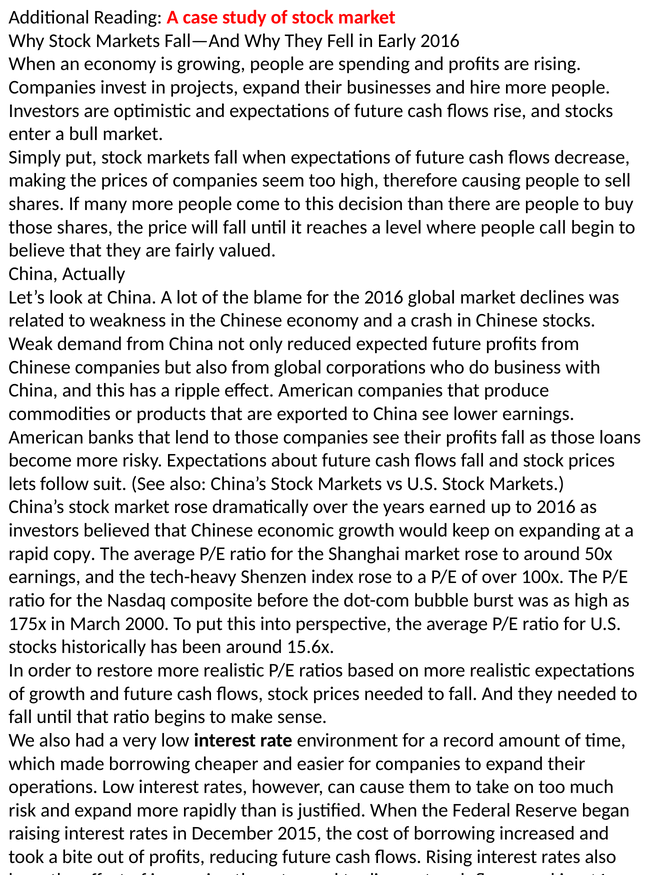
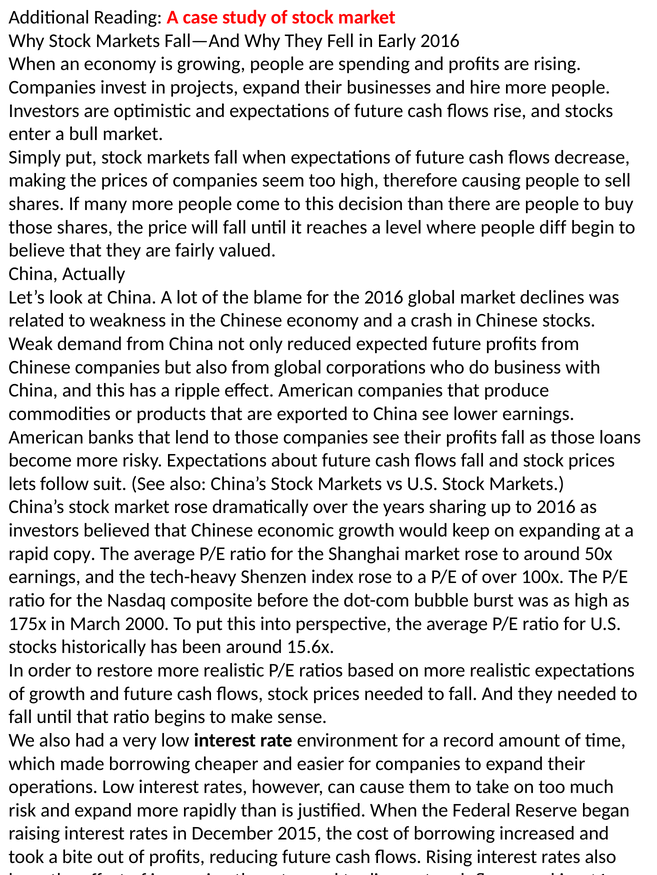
call: call -> diff
years earned: earned -> sharing
